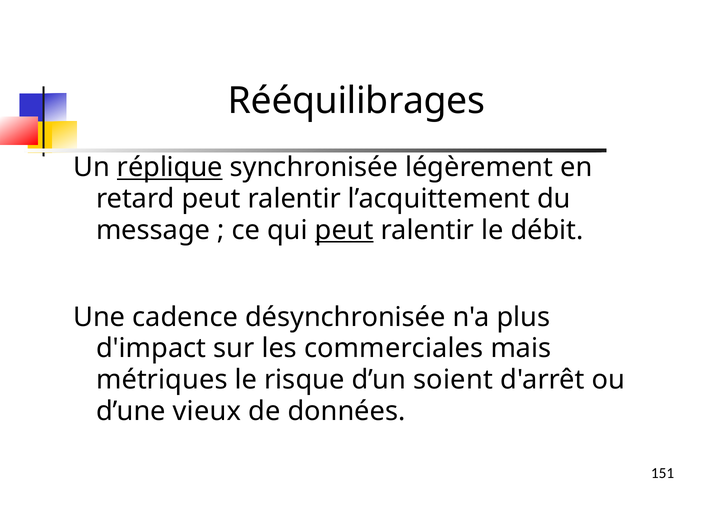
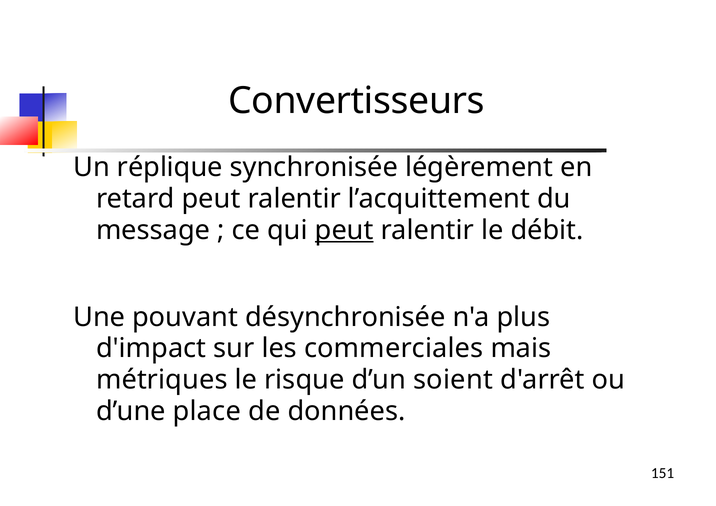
Rééquilibrages: Rééquilibrages -> Convertisseurs
réplique underline: present -> none
cadence: cadence -> pouvant
vieux: vieux -> place
